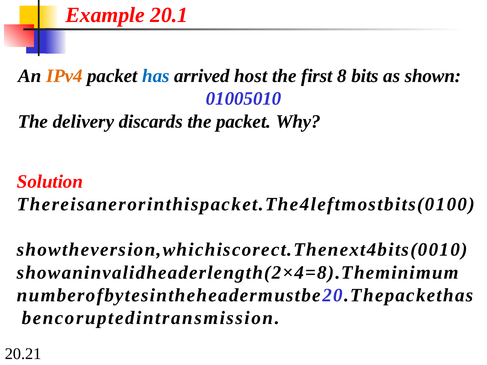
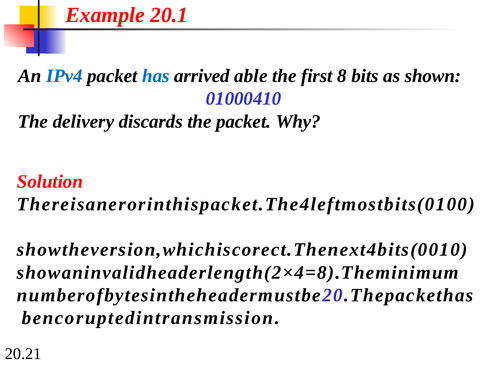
IPv4 colour: orange -> blue
host: host -> able
01005010: 01005010 -> 01000410
